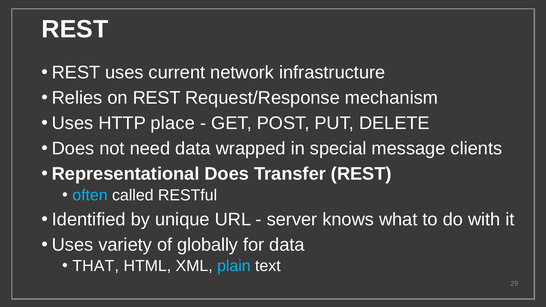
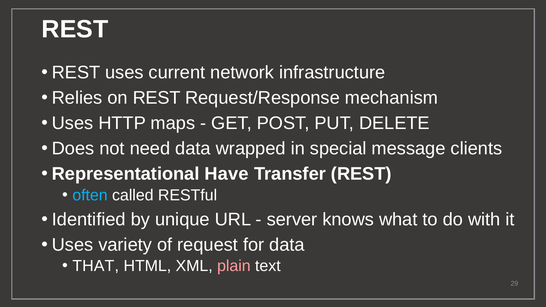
place: place -> maps
Representational Does: Does -> Have
globally: globally -> request
plain colour: light blue -> pink
